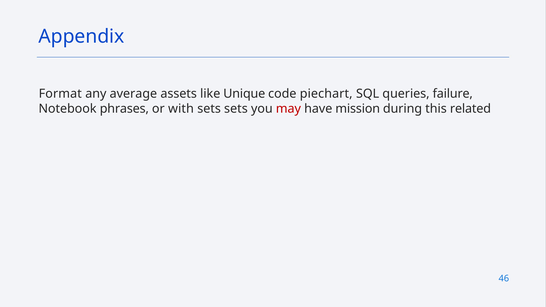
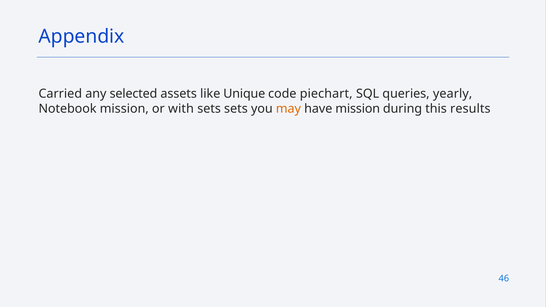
Format: Format -> Carried
average: average -> selected
failure: failure -> yearly
Notebook phrases: phrases -> mission
may colour: red -> orange
related: related -> results
